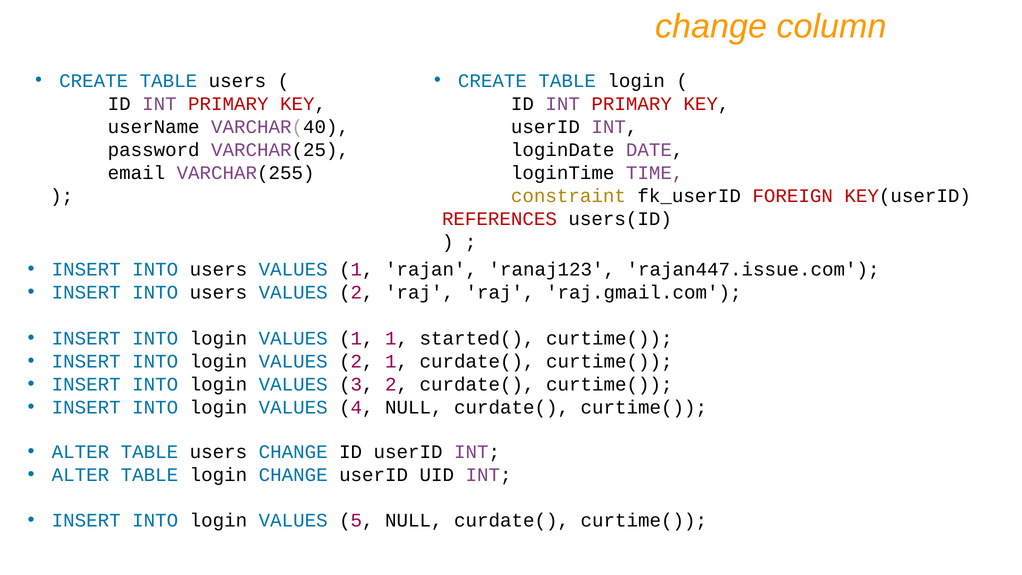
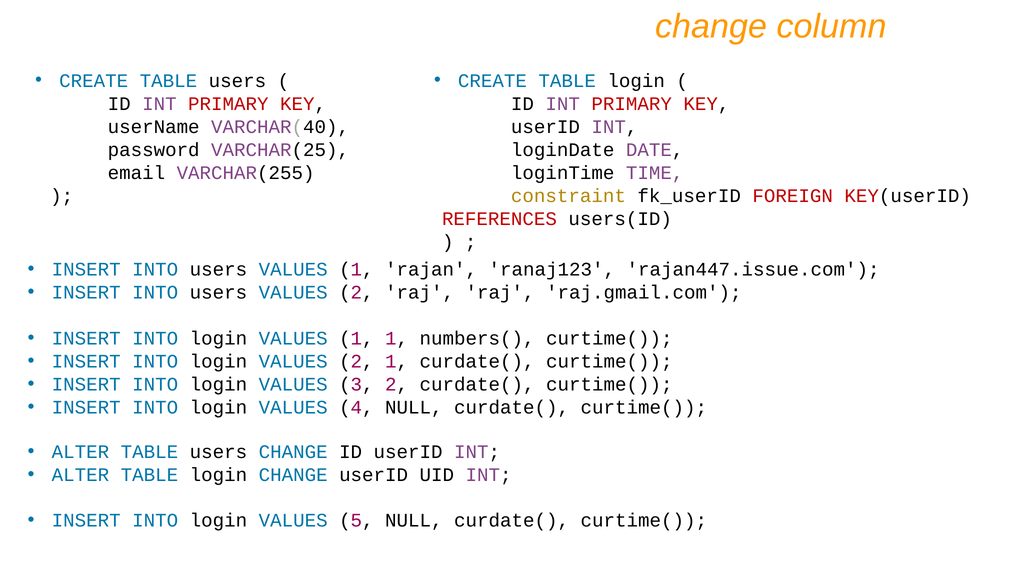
started(: started( -> numbers(
